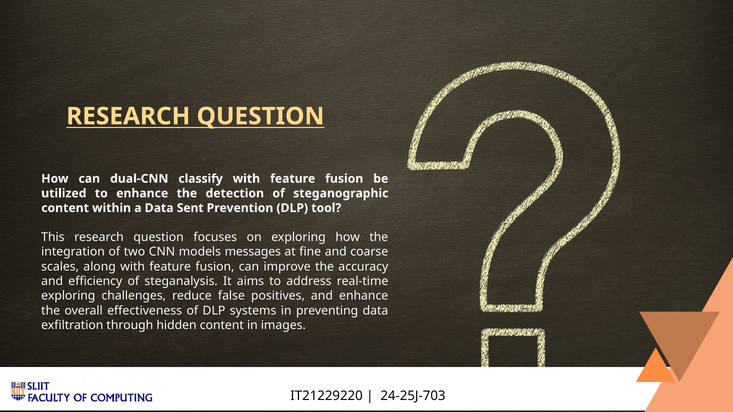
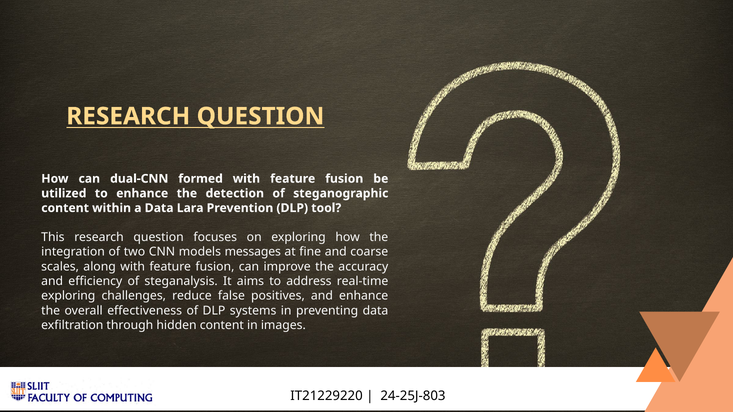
classify: classify -> formed
Sent: Sent -> Lara
24-25J-703: 24-25J-703 -> 24-25J-803
